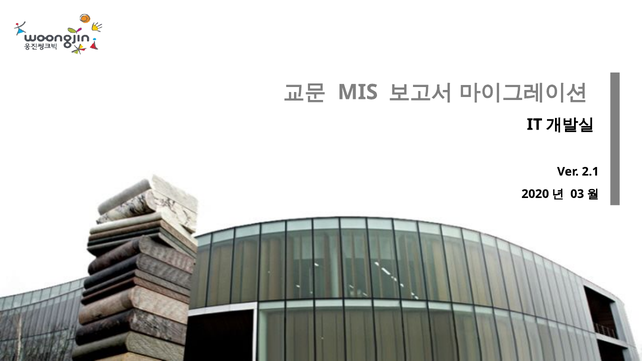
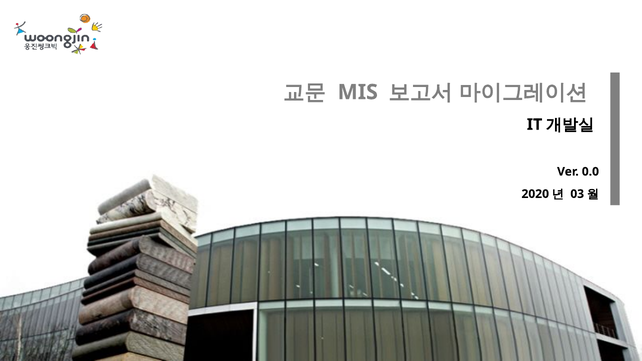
2.1: 2.1 -> 0.0
